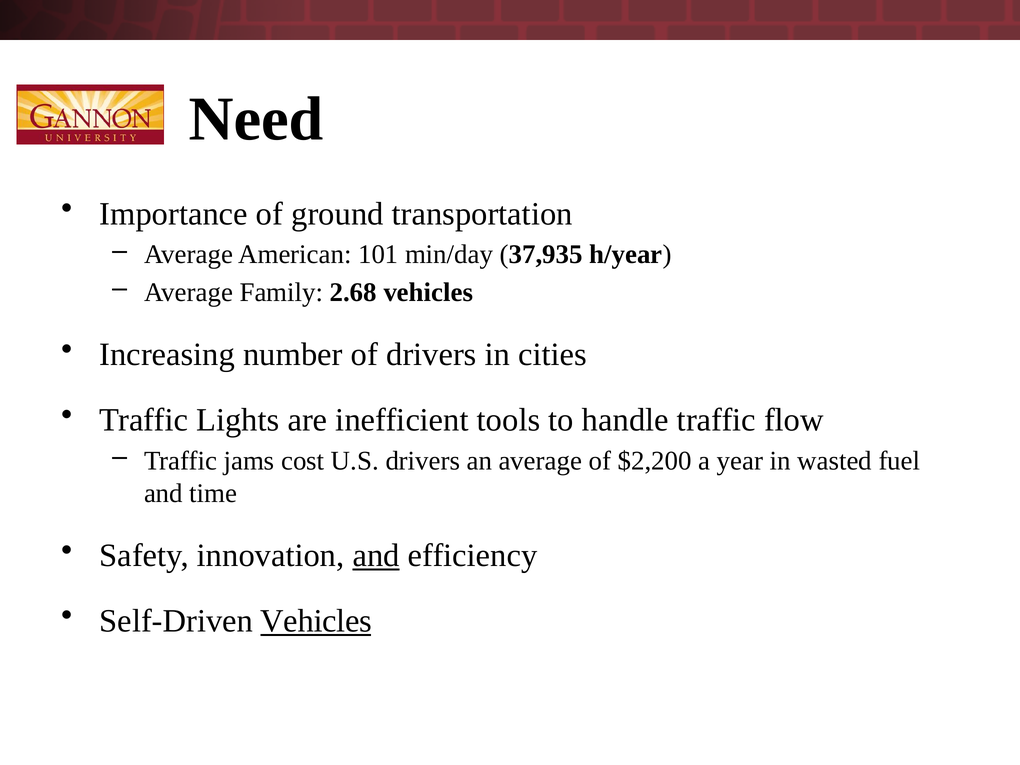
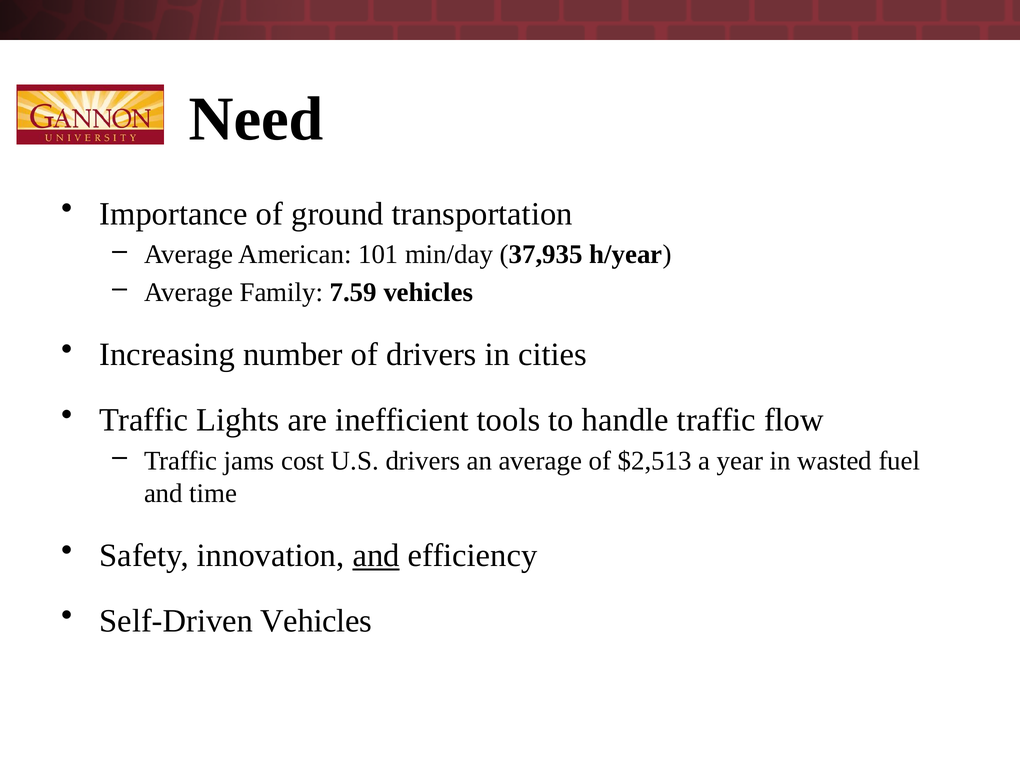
2.68: 2.68 -> 7.59
$2,200: $2,200 -> $2,513
Vehicles at (316, 621) underline: present -> none
